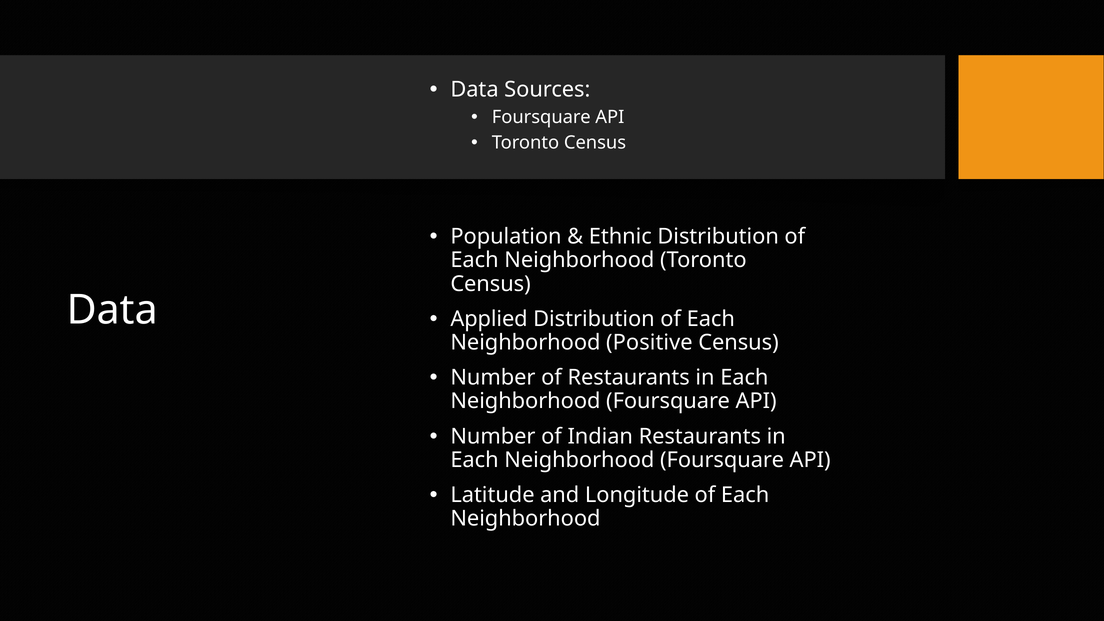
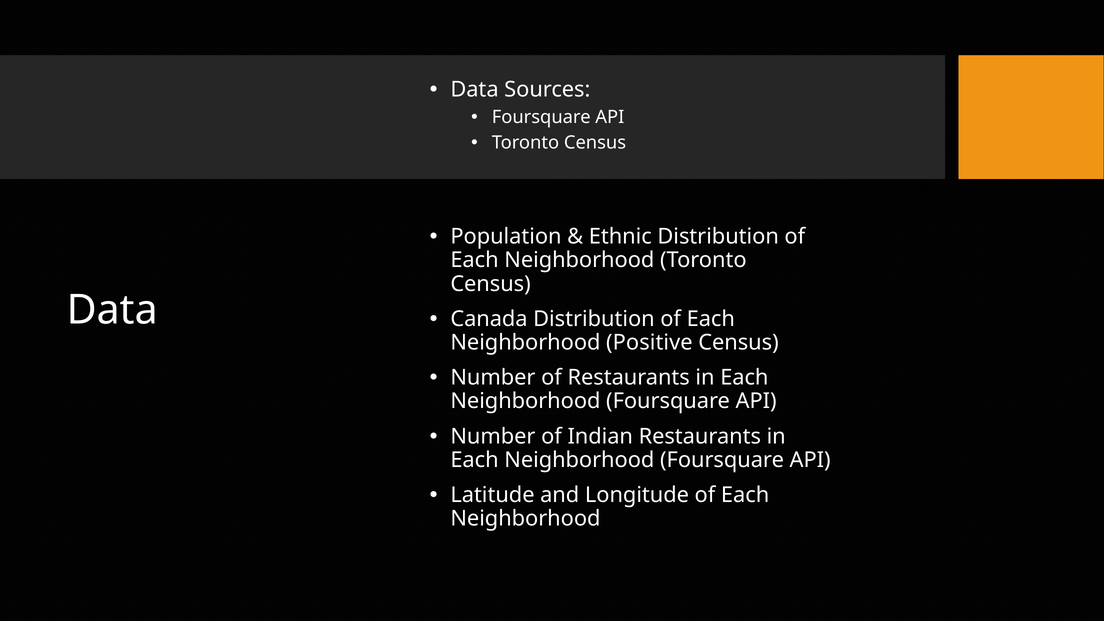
Applied: Applied -> Canada
